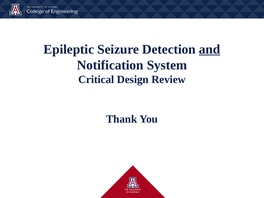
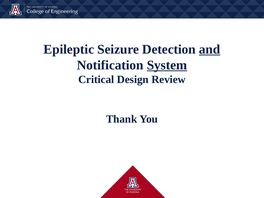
System underline: none -> present
